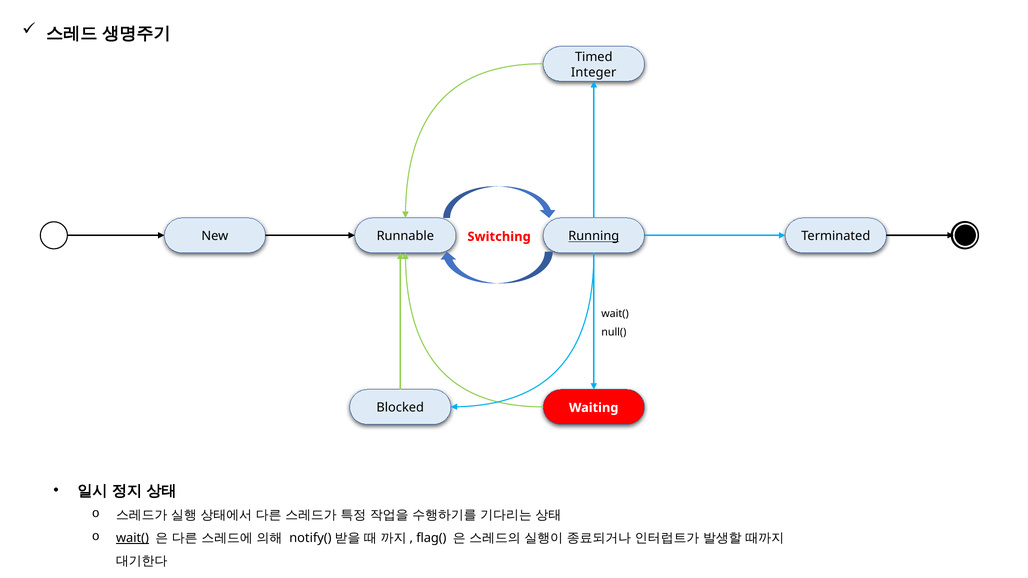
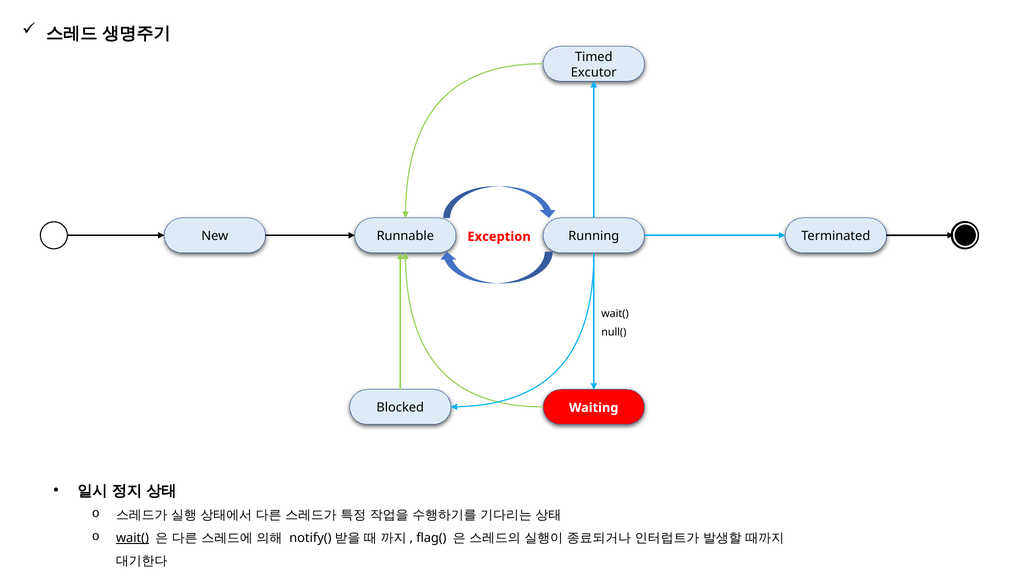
Integer: Integer -> Excutor
Running underline: present -> none
Switching: Switching -> Exception
